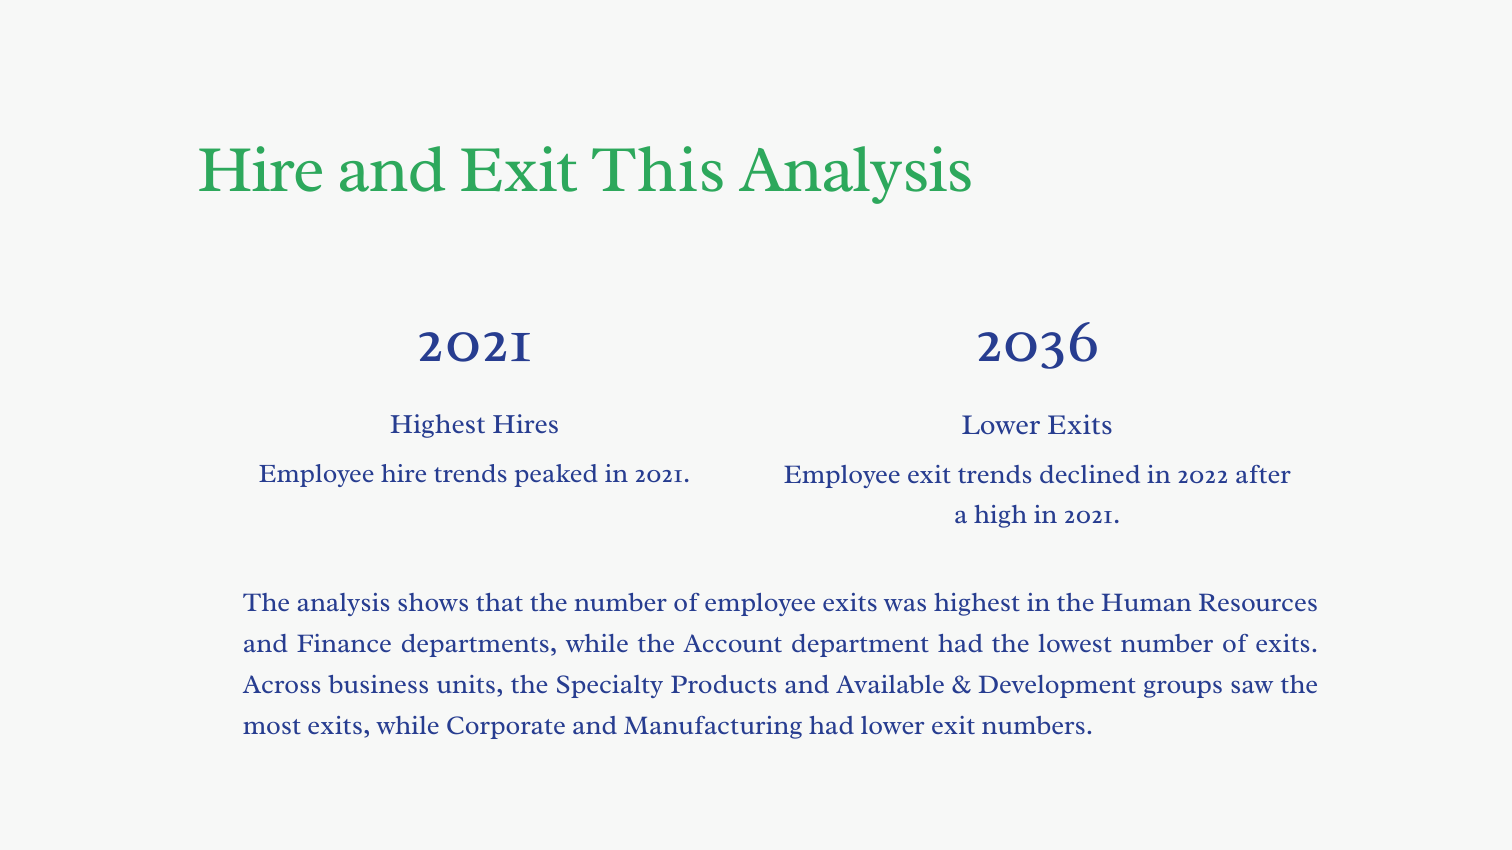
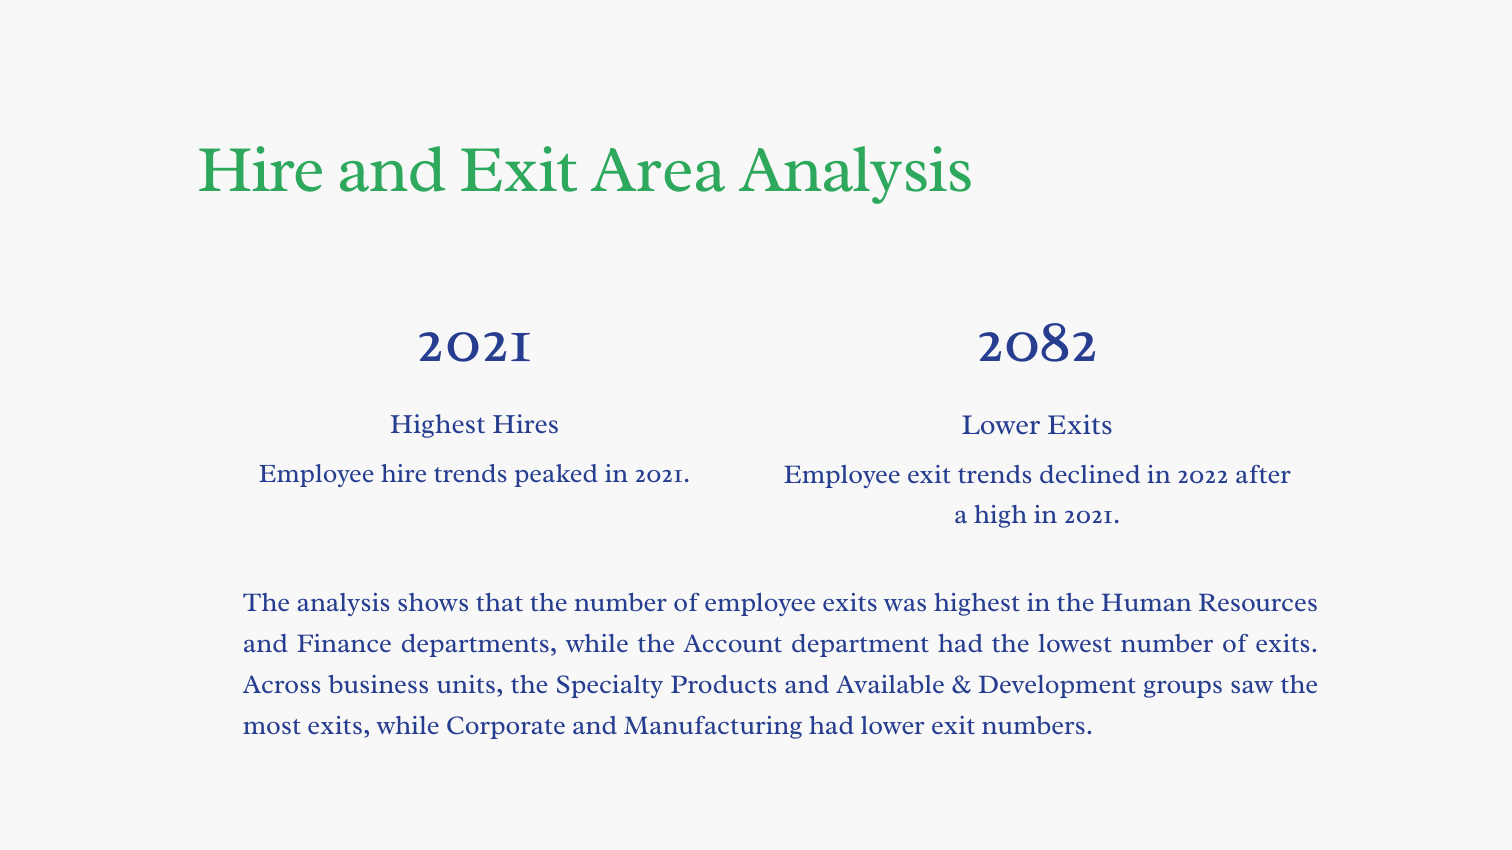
This: This -> Area
2036: 2036 -> 2082
